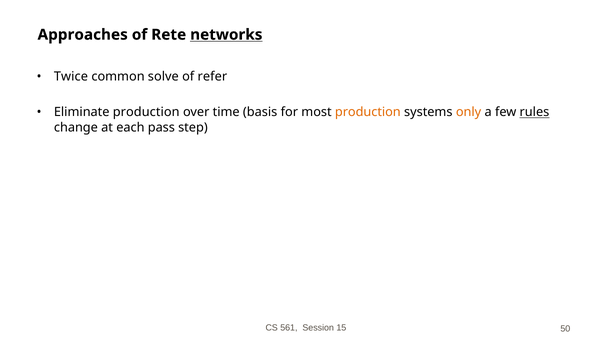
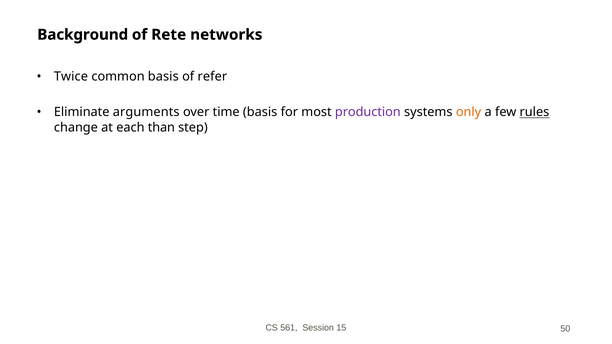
Approaches: Approaches -> Background
networks underline: present -> none
common solve: solve -> basis
Eliminate production: production -> arguments
production at (368, 112) colour: orange -> purple
pass: pass -> than
